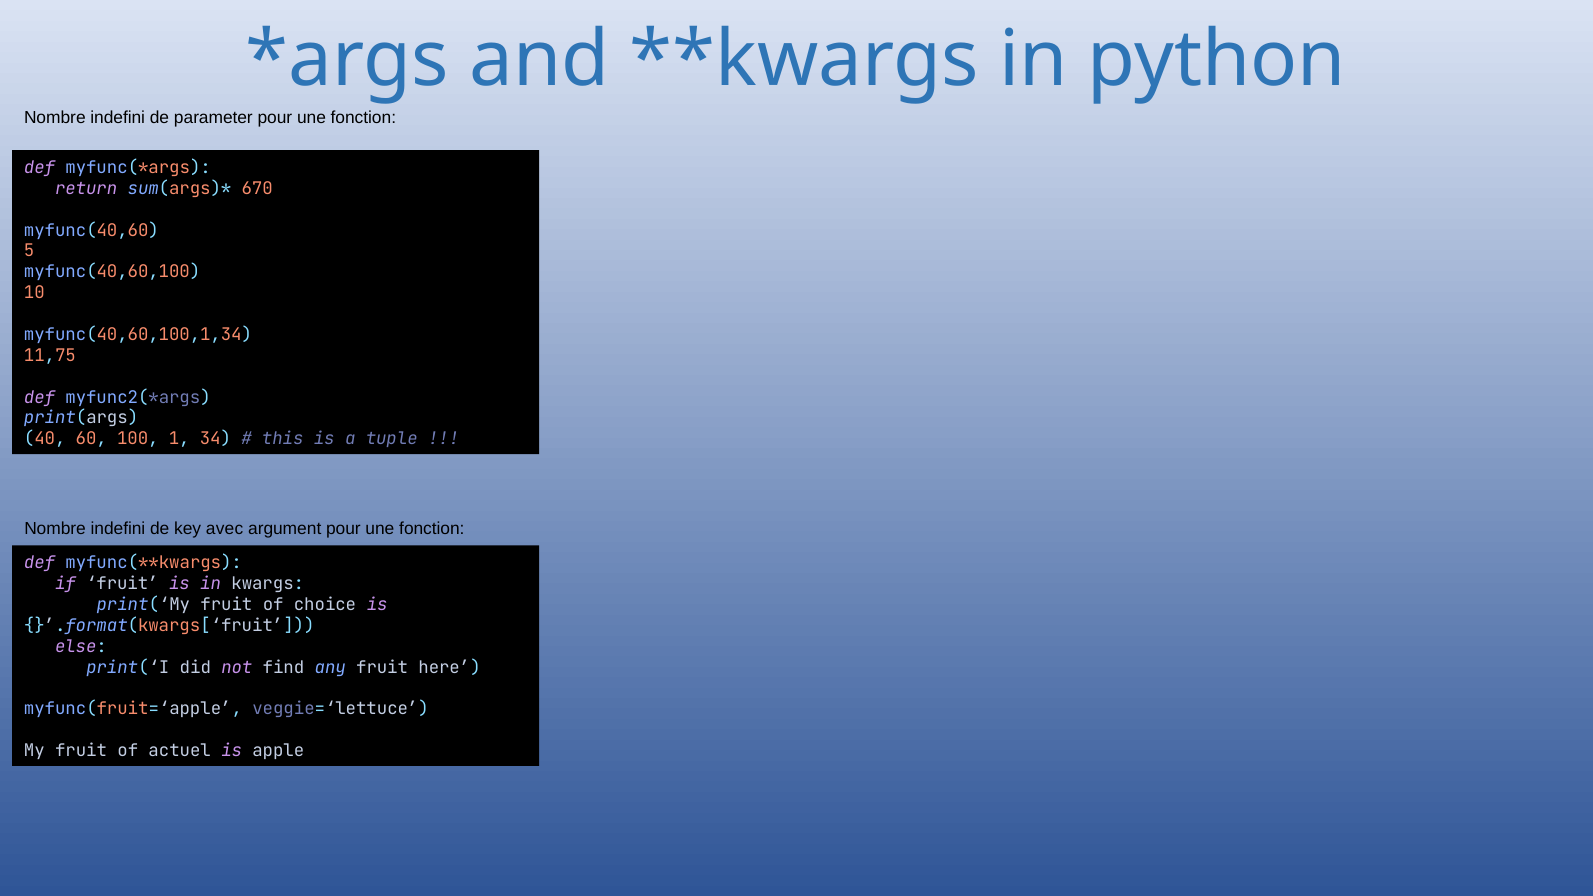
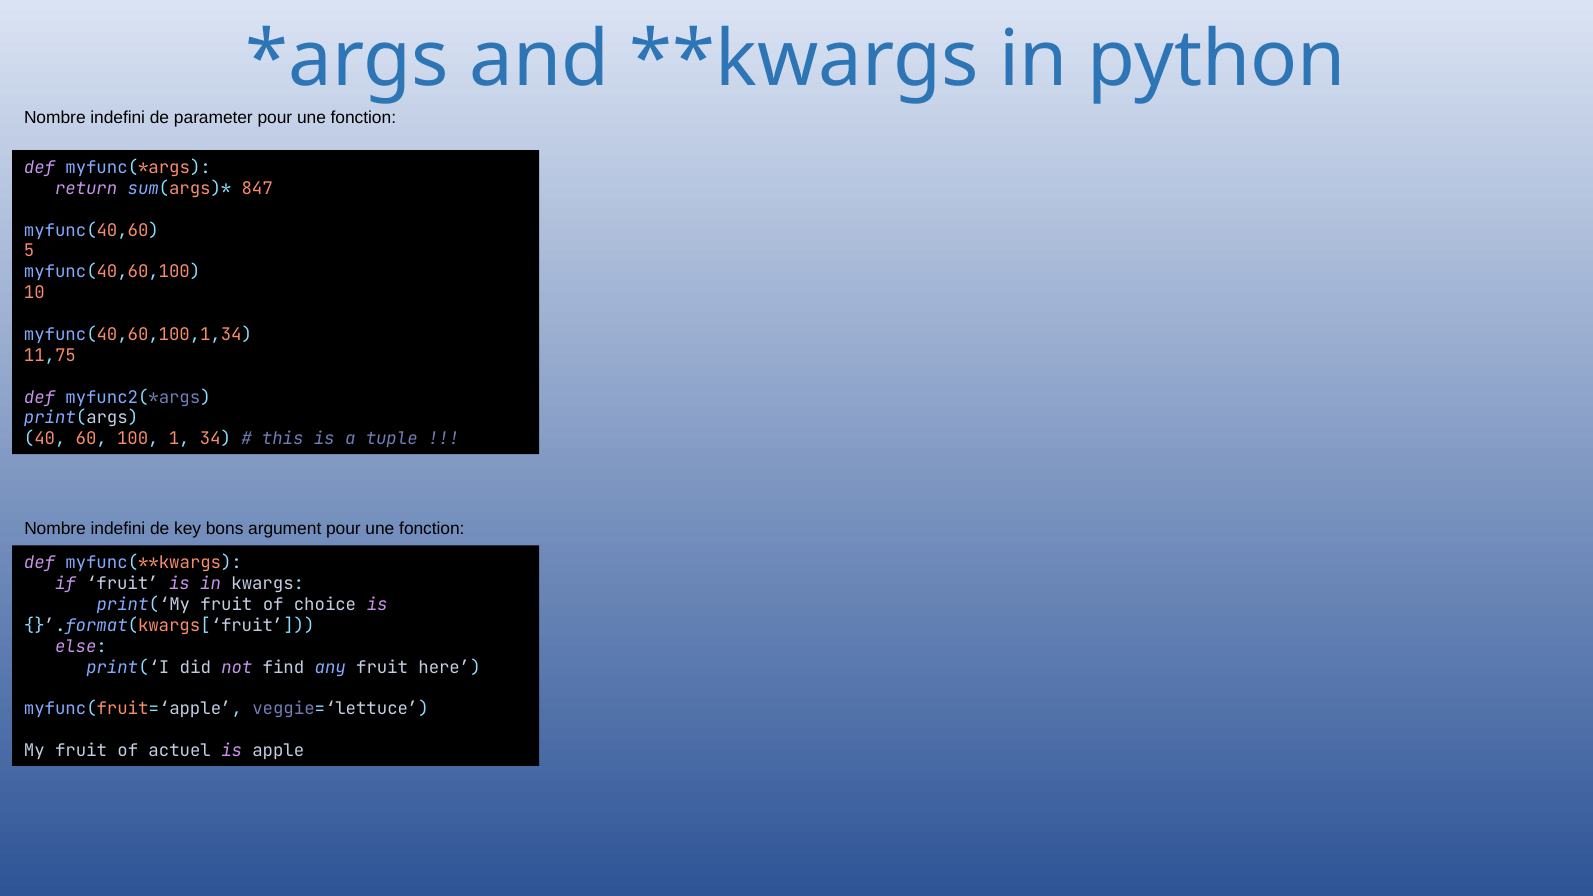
670: 670 -> 847
avec: avec -> bons
